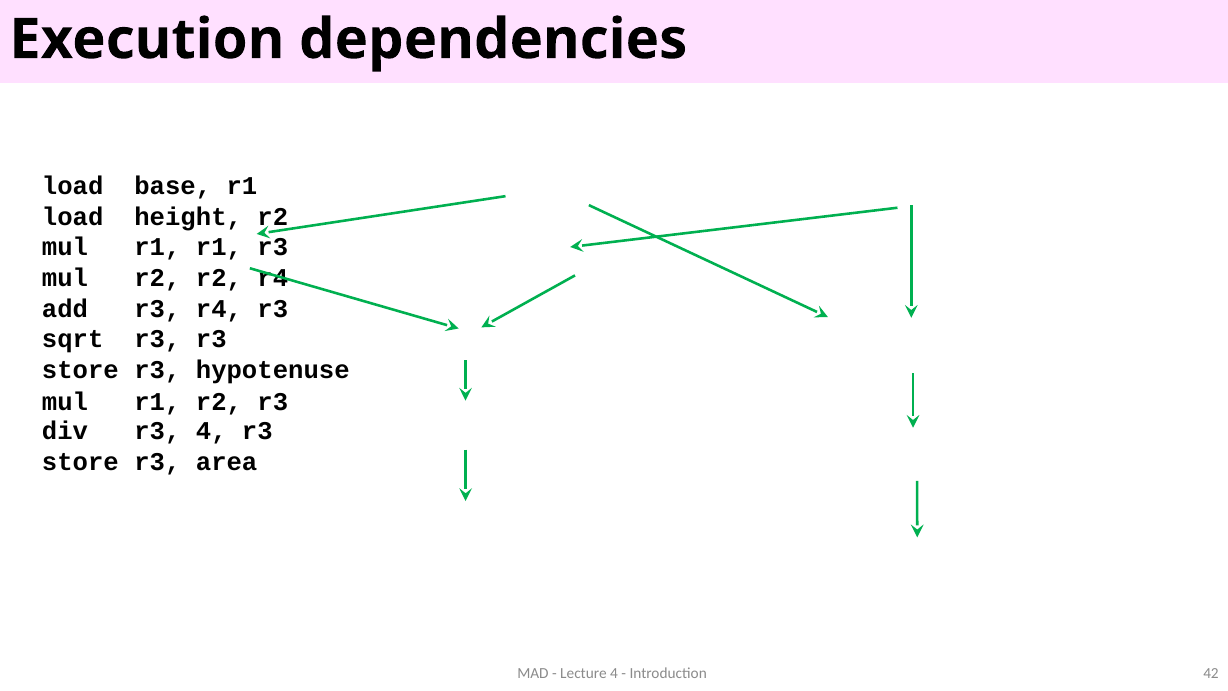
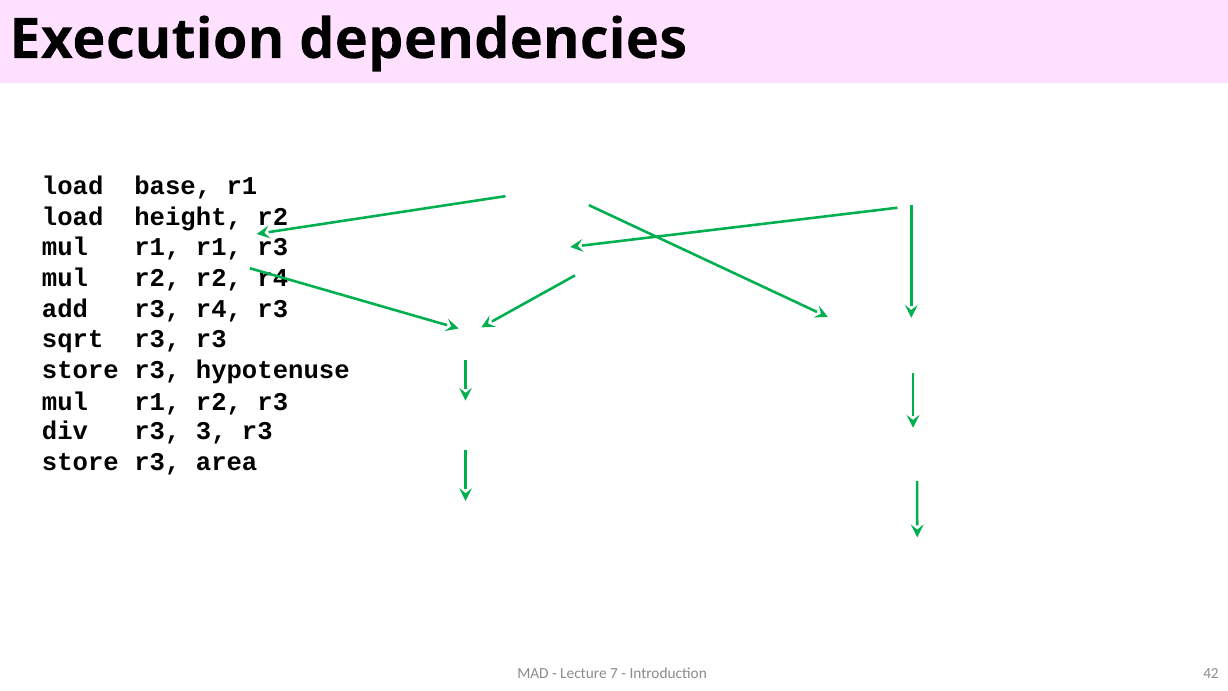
r3 4: 4 -> 3
Lecture 4: 4 -> 7
